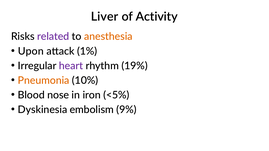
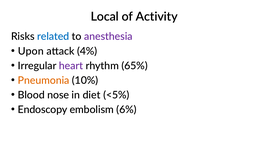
Liver: Liver -> Local
related colour: purple -> blue
anesthesia colour: orange -> purple
1%: 1% -> 4%
19%: 19% -> 65%
iron: iron -> diet
Dyskinesia: Dyskinesia -> Endoscopy
9%: 9% -> 6%
